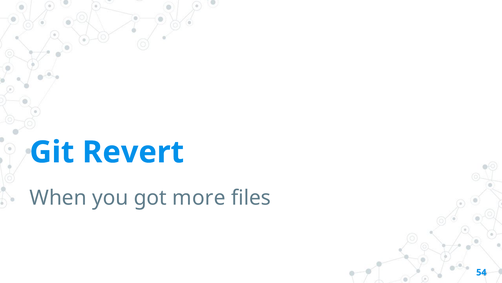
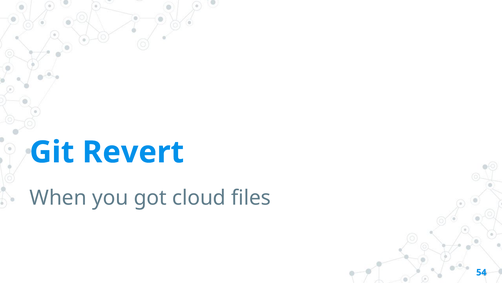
more: more -> cloud
